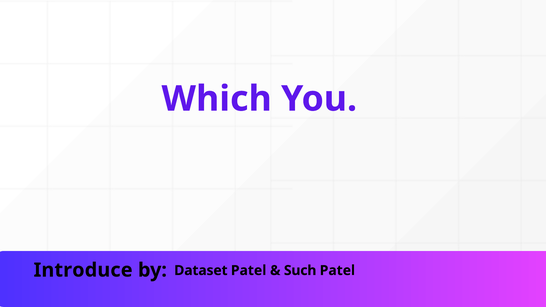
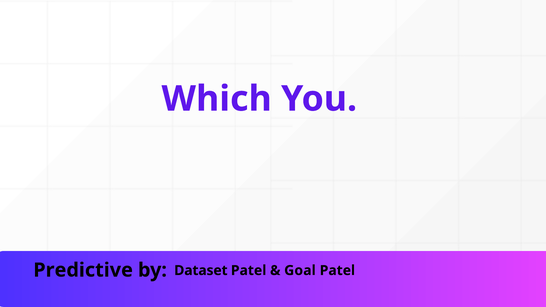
Introduce: Introduce -> Predictive
Such: Such -> Goal
